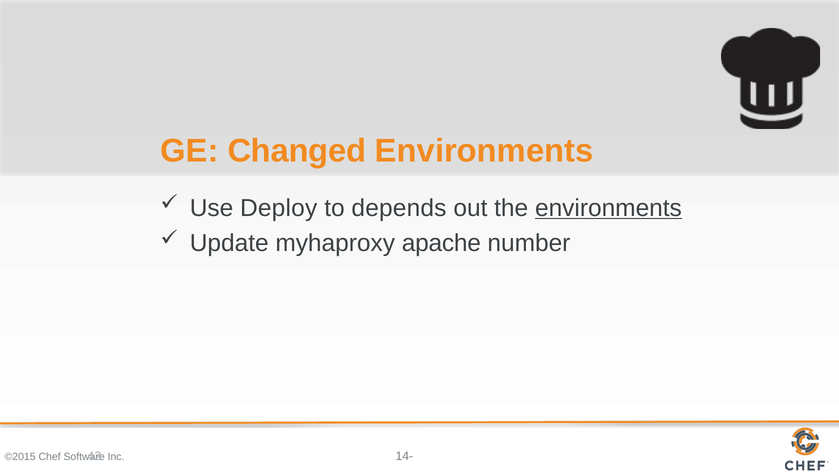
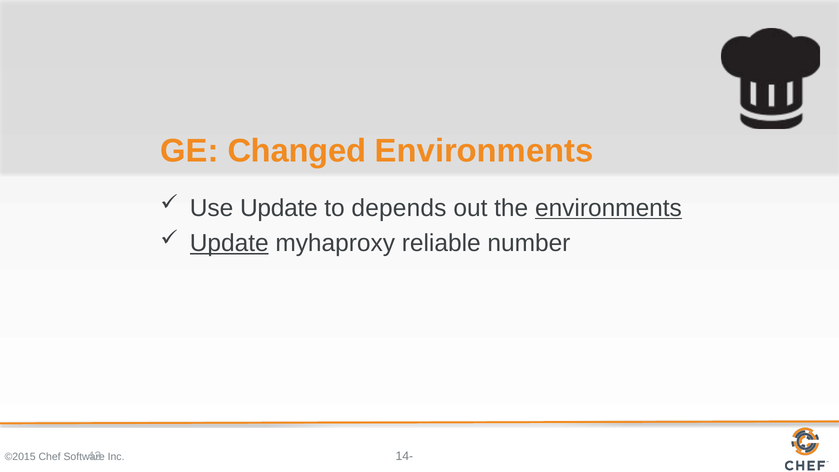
Use Deploy: Deploy -> Update
Update at (229, 243) underline: none -> present
apache: apache -> reliable
